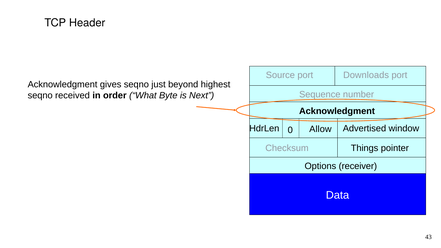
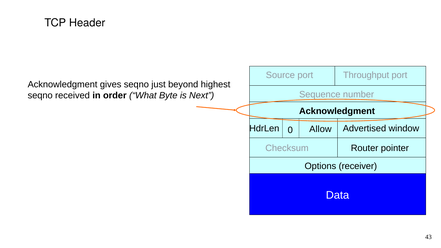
Downloads: Downloads -> Throughput
Things: Things -> Router
